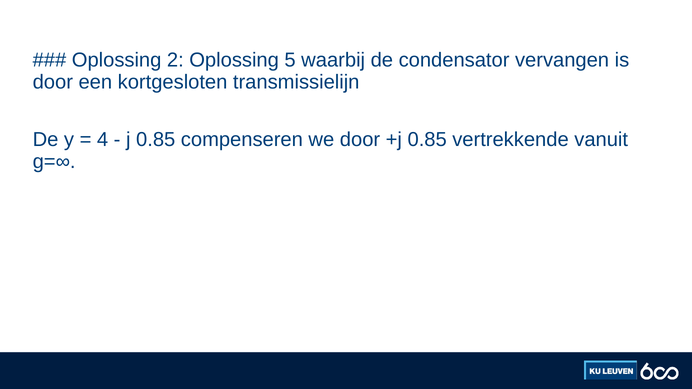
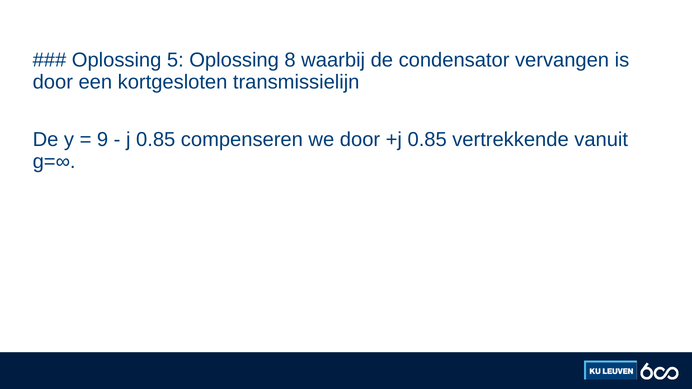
2: 2 -> 5
5: 5 -> 8
4: 4 -> 9
